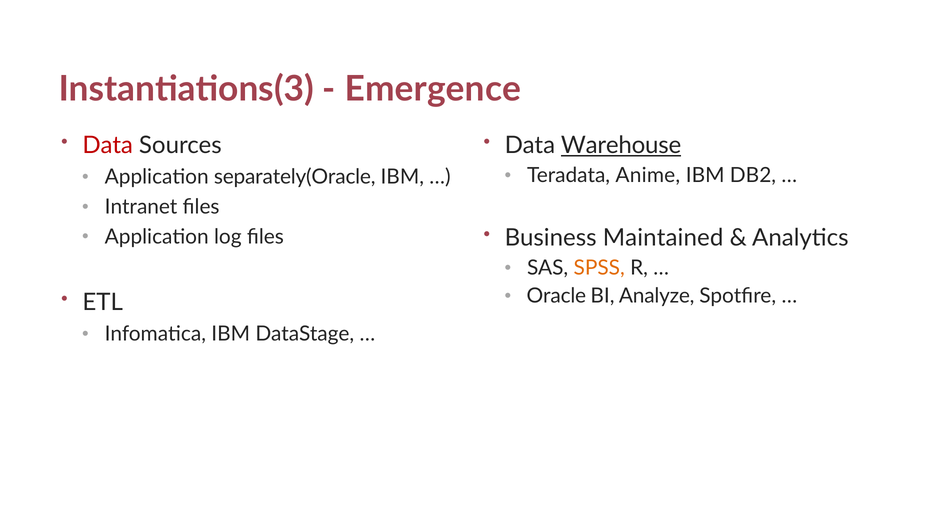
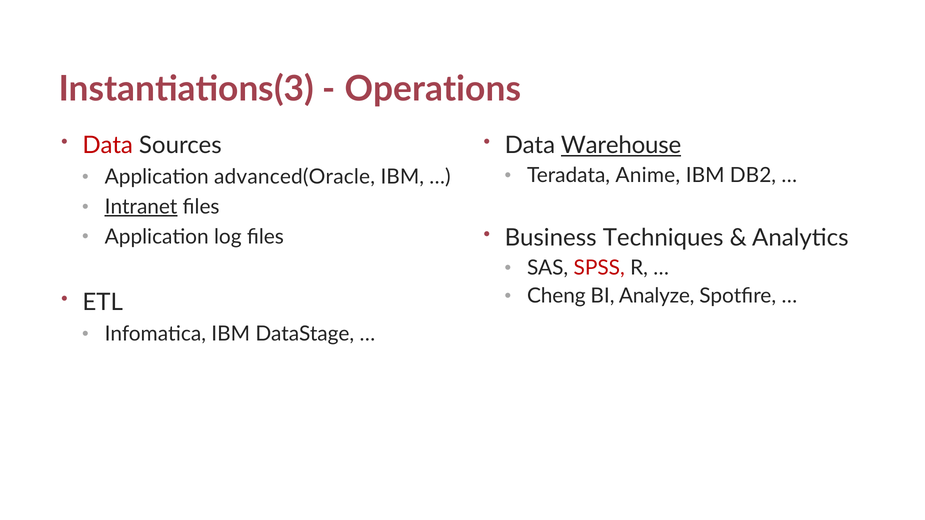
Emergence: Emergence -> Operations
separately(Oracle: separately(Oracle -> advanced(Oracle
Intranet underline: none -> present
Maintained: Maintained -> Techniques
SPSS colour: orange -> red
Oracle: Oracle -> Cheng
